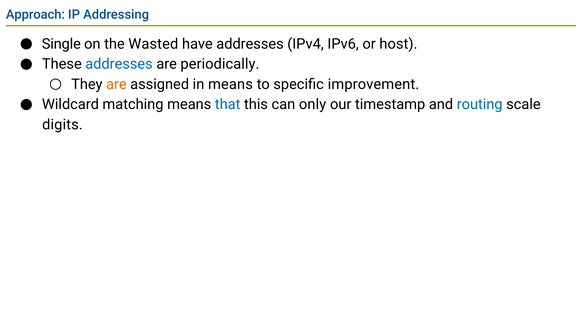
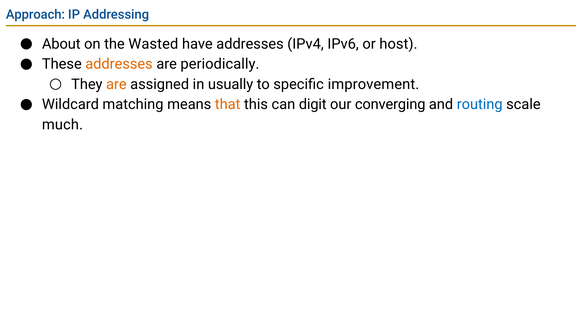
Single: Single -> About
addresses at (119, 64) colour: blue -> orange
in means: means -> usually
that colour: blue -> orange
only: only -> digit
timestamp: timestamp -> converging
digits: digits -> much
